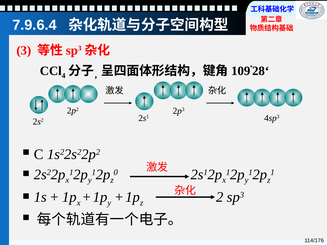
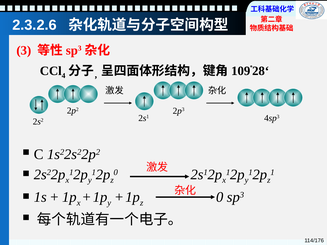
7.9.6.4: 7.9.6.4 -> 2.3.2.6
2 at (220, 197): 2 -> 0
